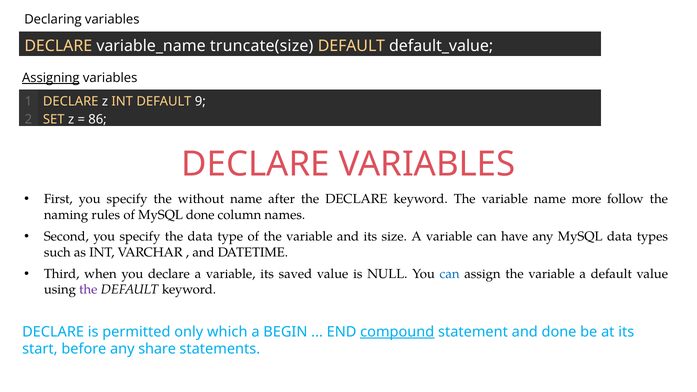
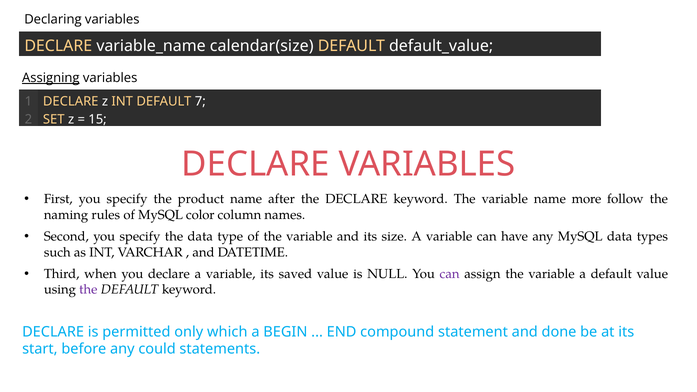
truncate(size: truncate(size -> calendar(size
9: 9 -> 7
86: 86 -> 15
without: without -> product
MySQL done: done -> color
can at (450, 274) colour: blue -> purple
compound underline: present -> none
share: share -> could
